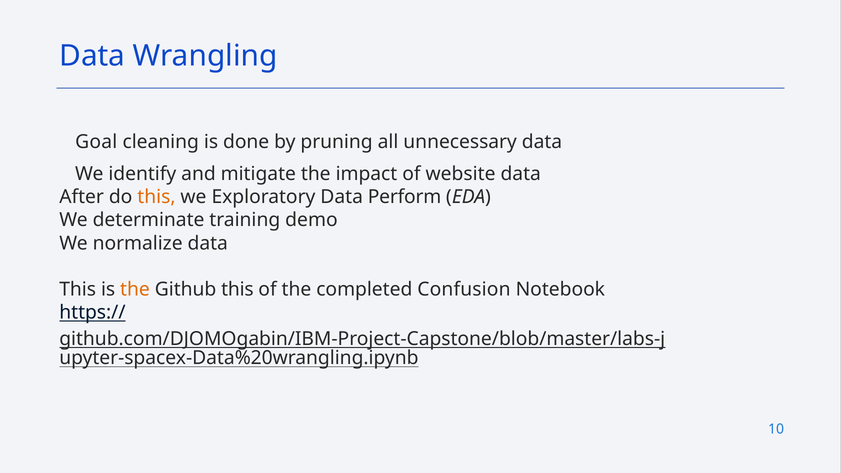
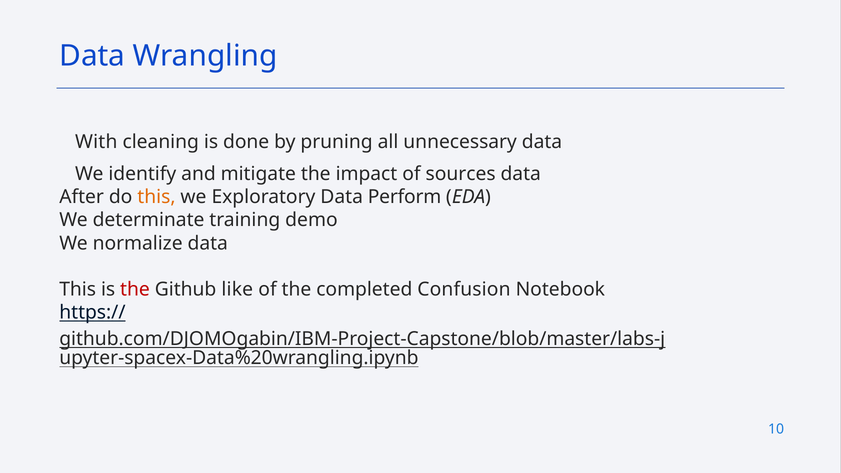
Goal: Goal -> With
website: website -> sources
the at (135, 289) colour: orange -> red
Github this: this -> like
